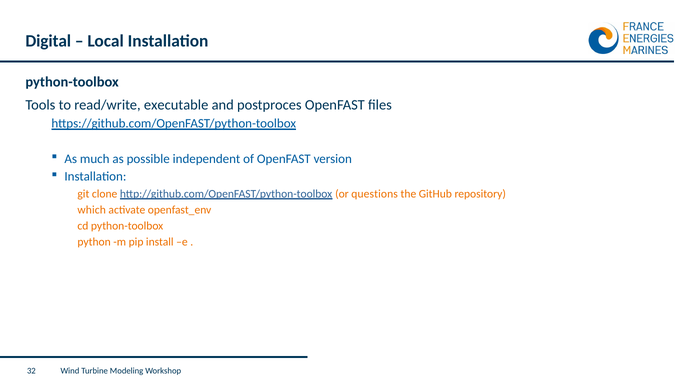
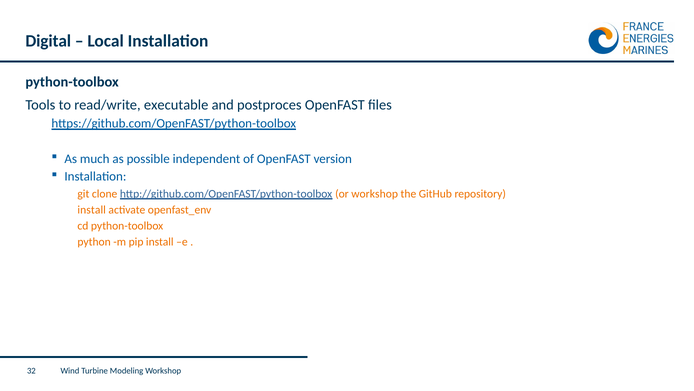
or questions: questions -> workshop
which at (92, 210): which -> install
